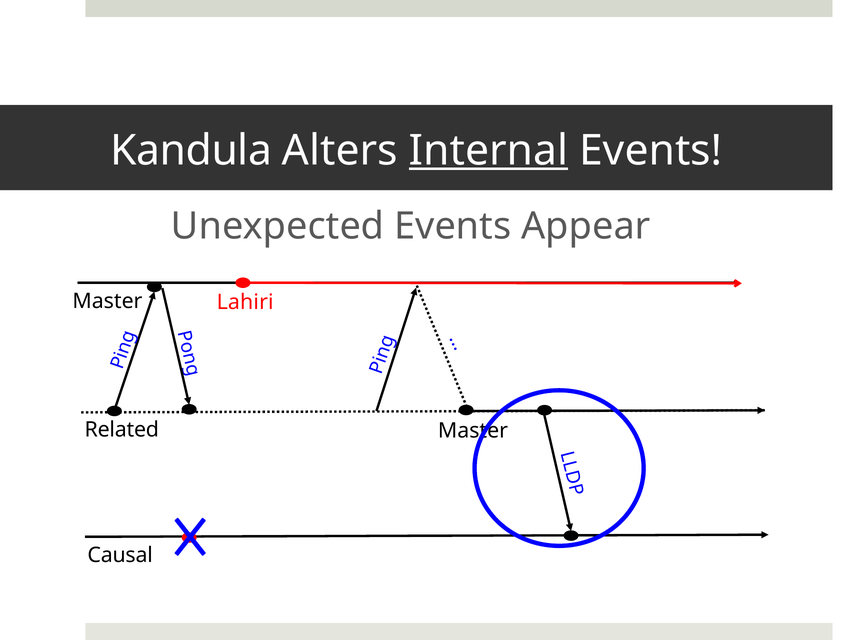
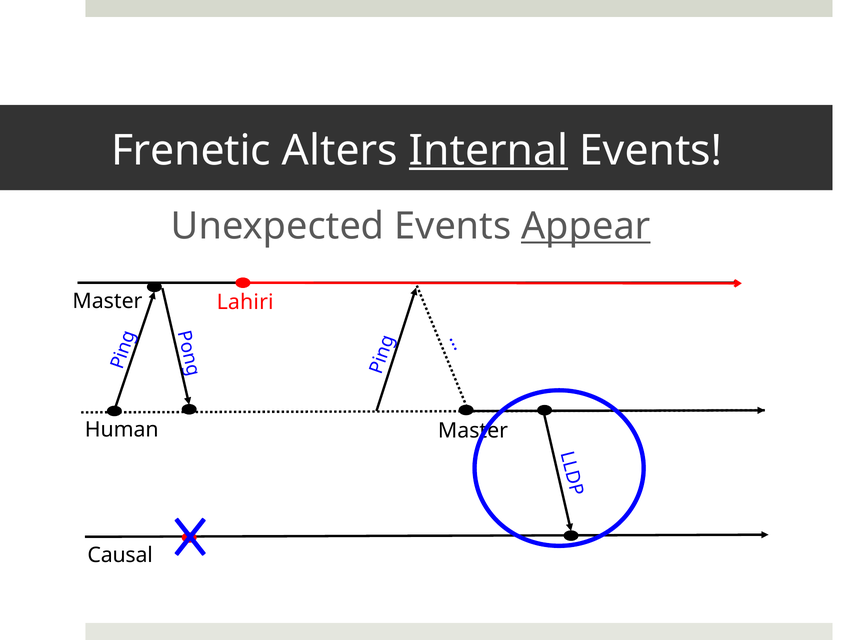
Kandula: Kandula -> Frenetic
Appear underline: none -> present
Related: Related -> Human
